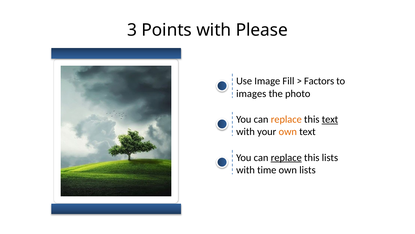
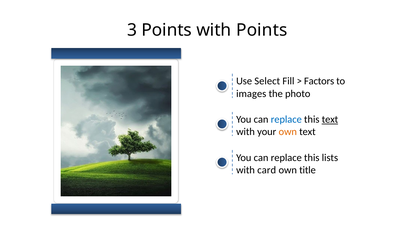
with Please: Please -> Points
Image: Image -> Select
replace at (286, 119) colour: orange -> blue
replace at (286, 157) underline: present -> none
time: time -> card
own lists: lists -> title
